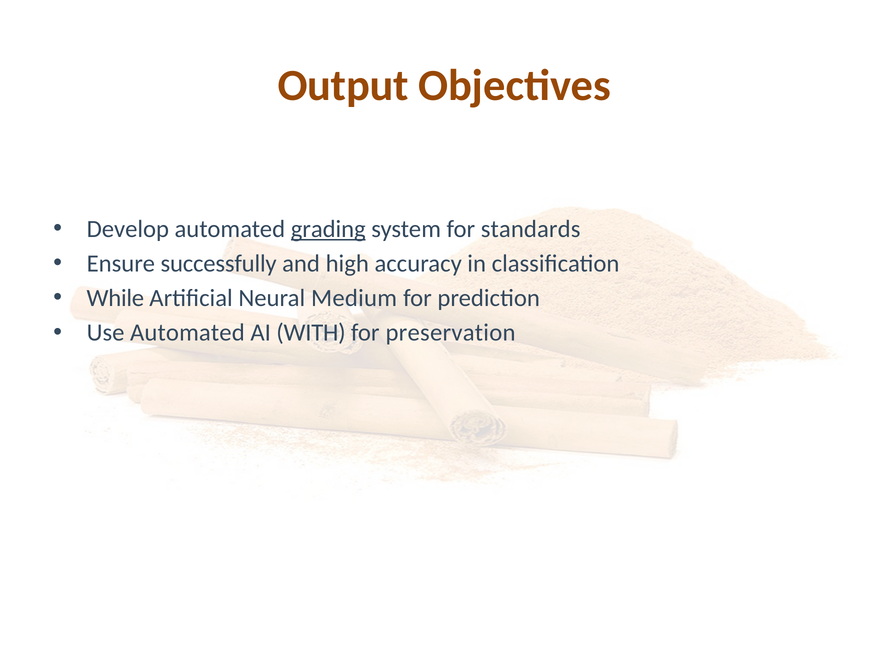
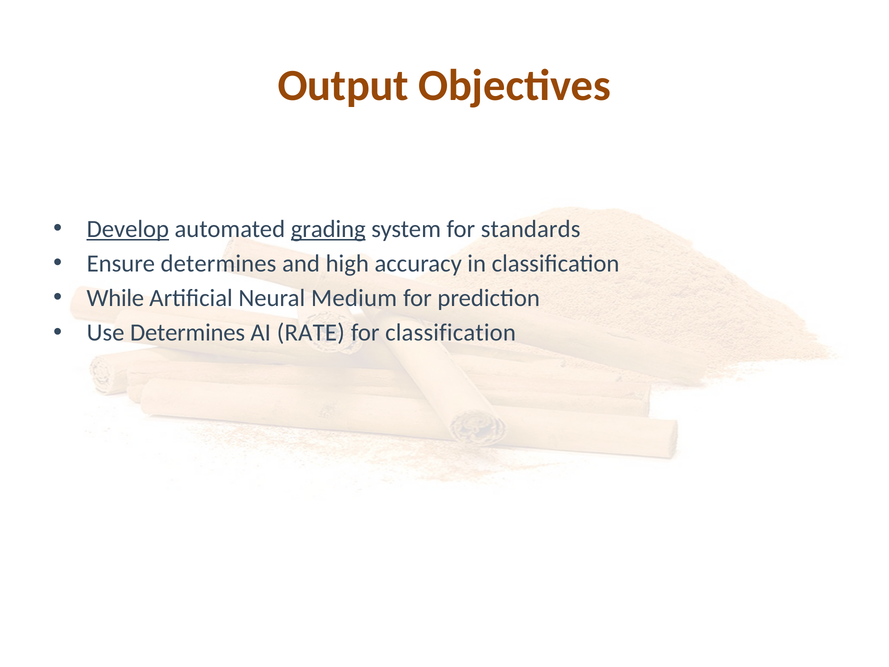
Develop underline: none -> present
Ensure successfully: successfully -> determines
Use Automated: Automated -> Determines
WITH: WITH -> RATE
for preservation: preservation -> classification
